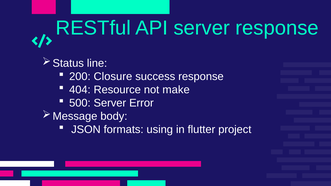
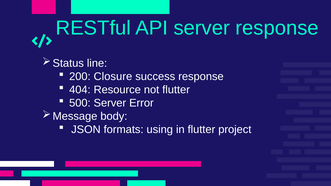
not make: make -> flutter
